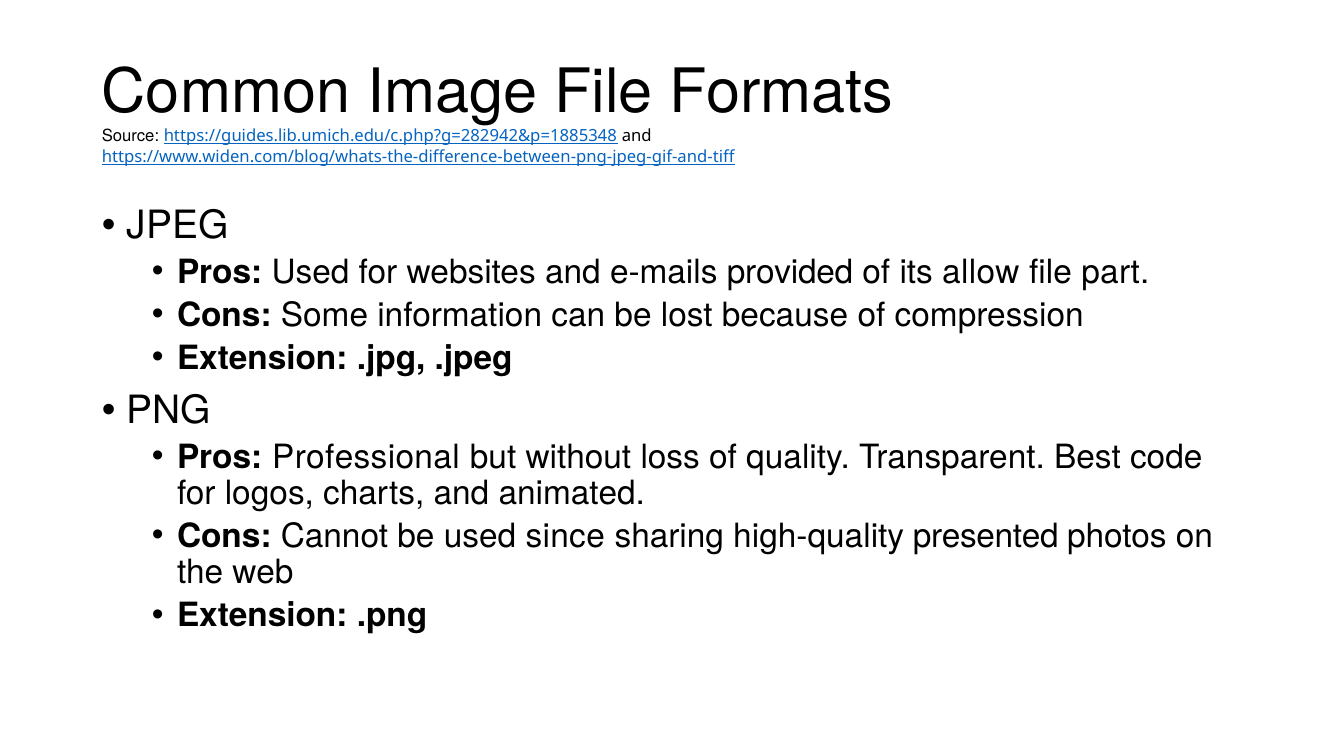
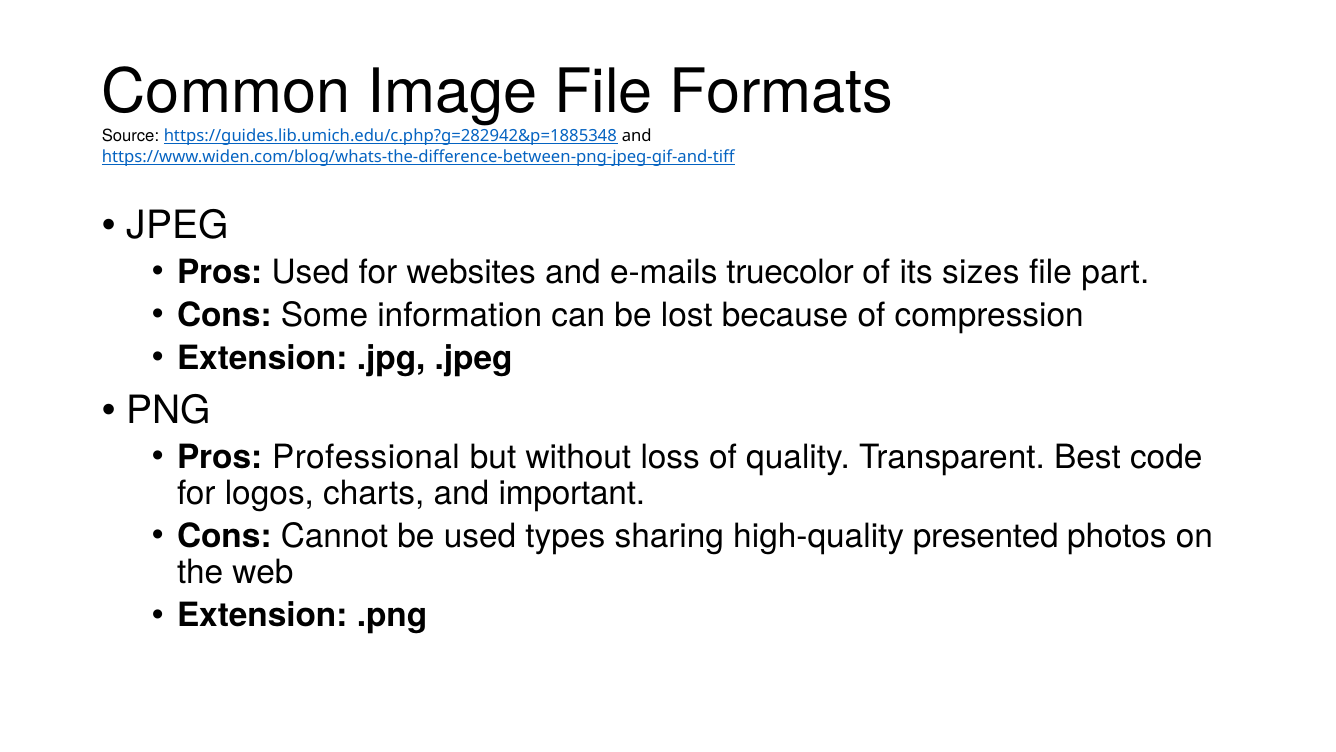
provided: provided -> truecolor
allow: allow -> sizes
animated: animated -> important
since: since -> types
